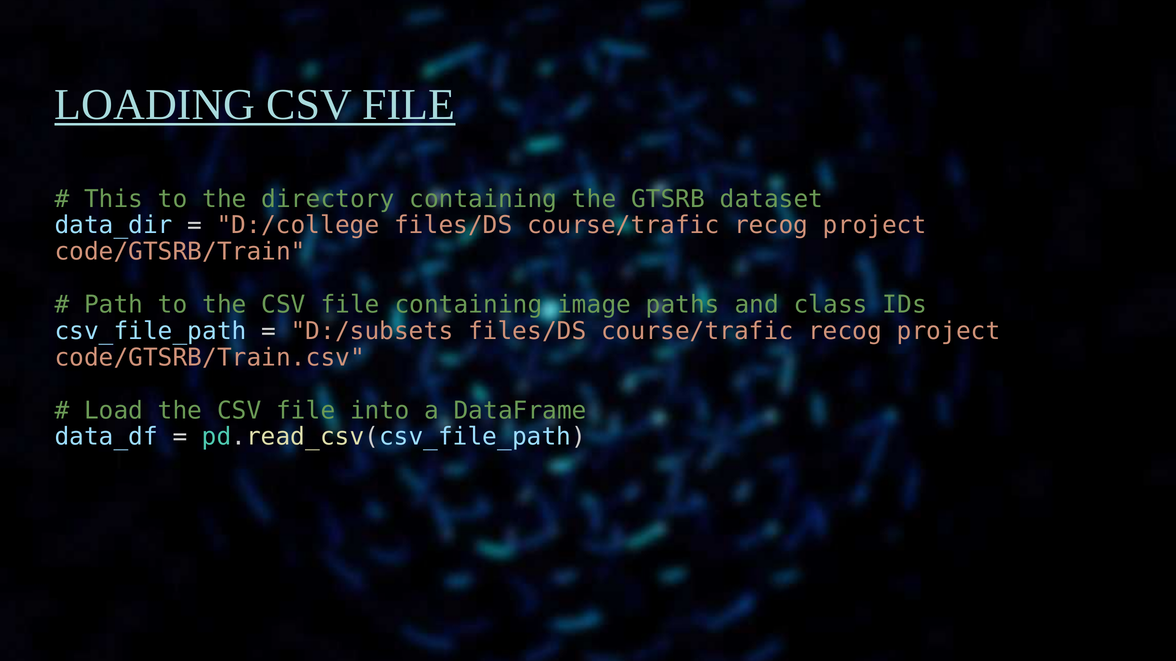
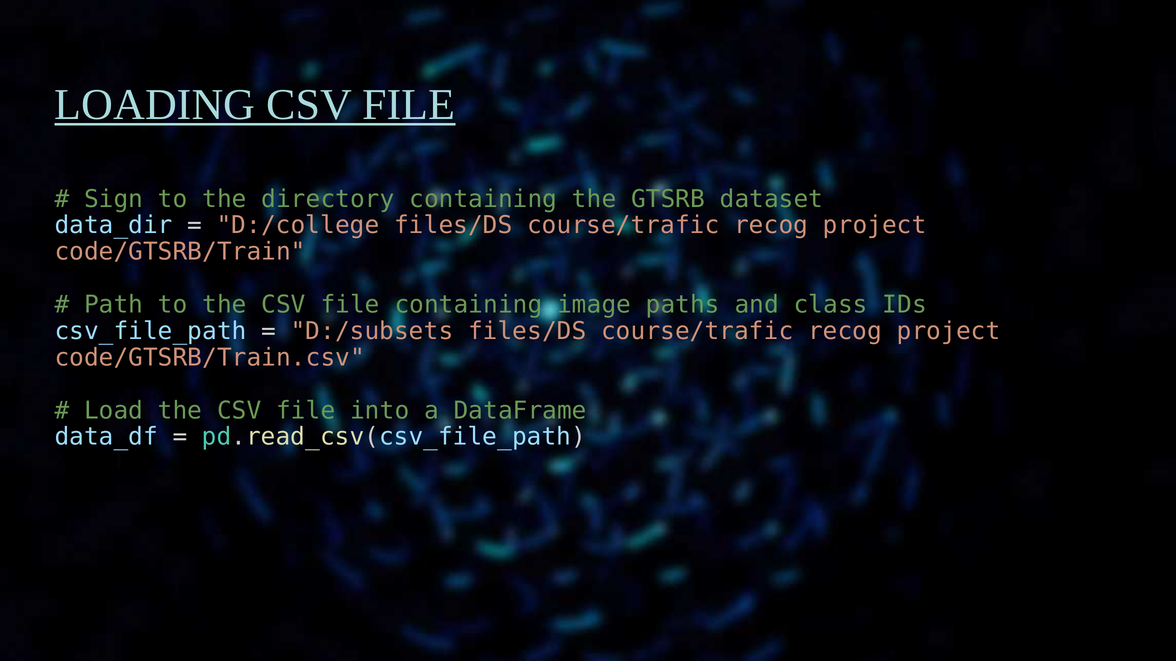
This: This -> Sign
